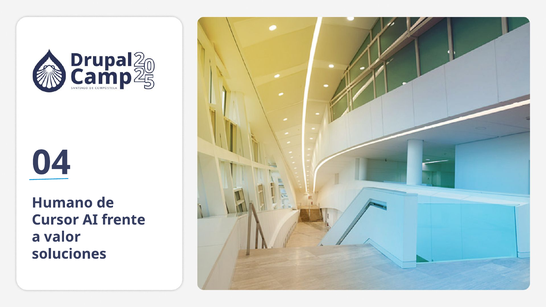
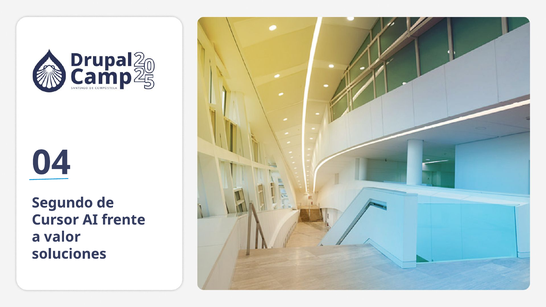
Humano: Humano -> Segundo
